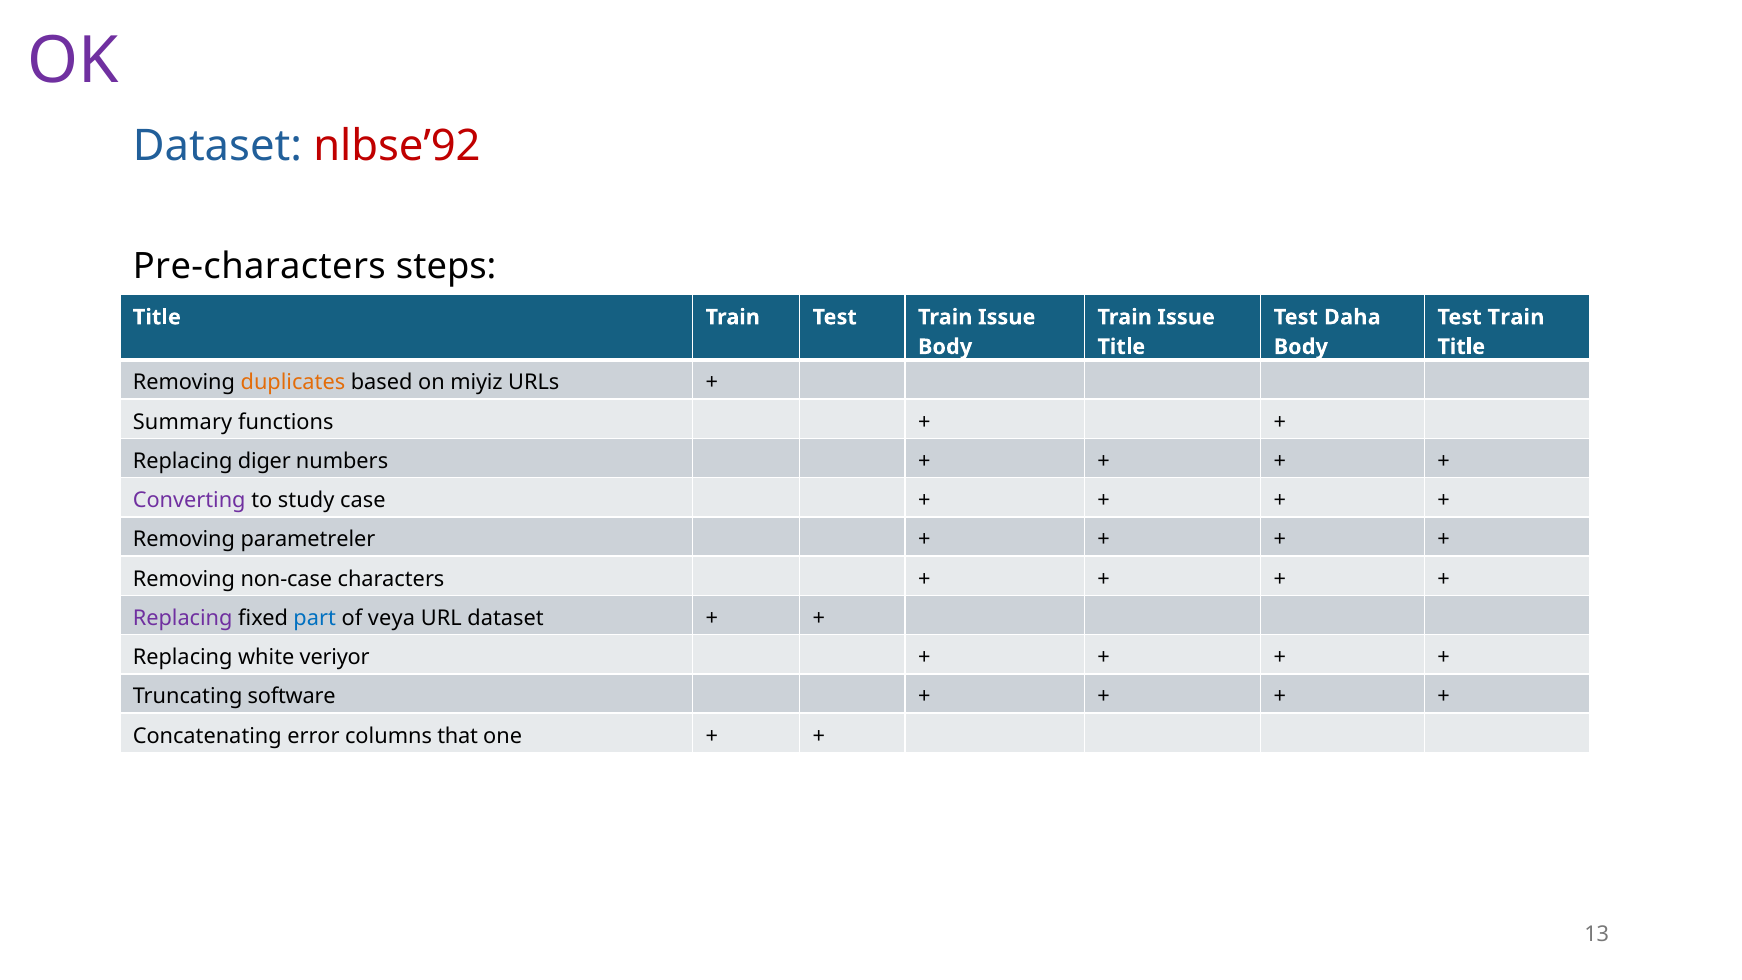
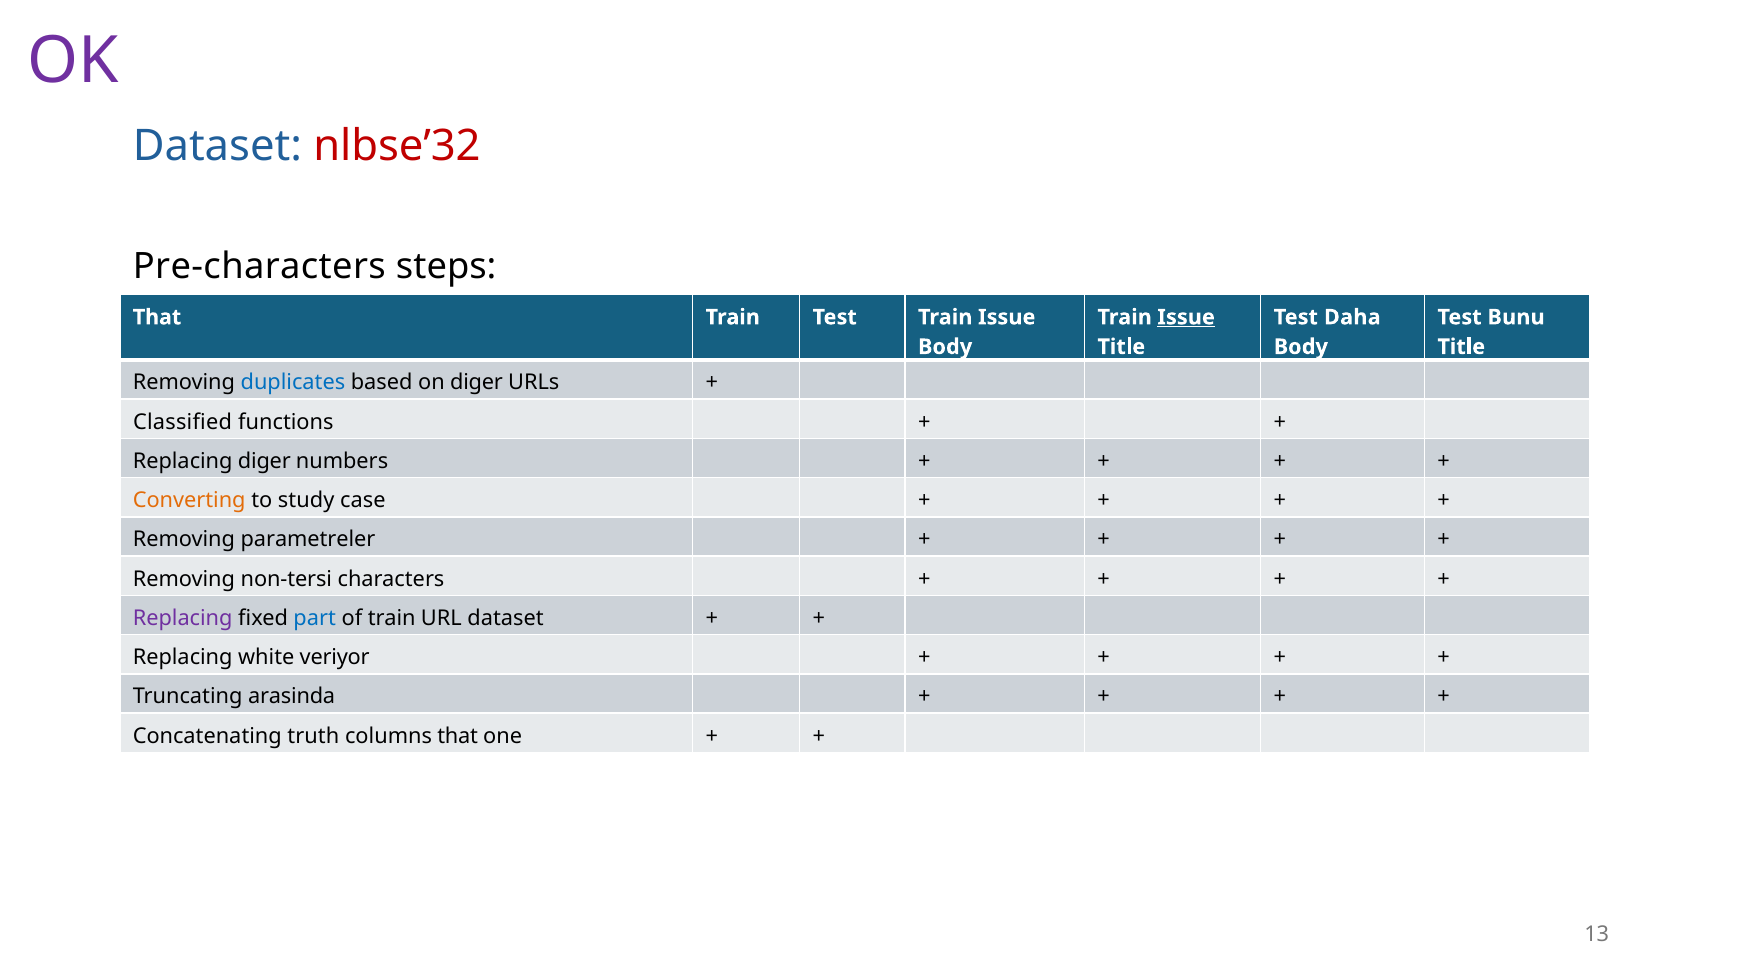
nlbse’92: nlbse’92 -> nlbse’32
Title at (157, 317): Title -> That
Issue at (1186, 317) underline: none -> present
Train at (1516, 317): Train -> Bunu
duplicates colour: orange -> blue
on miyiz: miyiz -> diger
Summary: Summary -> Classified
Converting colour: purple -> orange
non-case: non-case -> non-tersi
of veya: veya -> train
software: software -> arasinda
error: error -> truth
